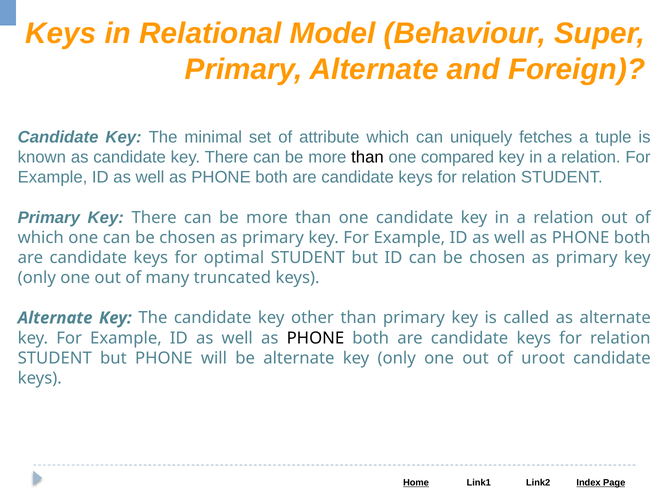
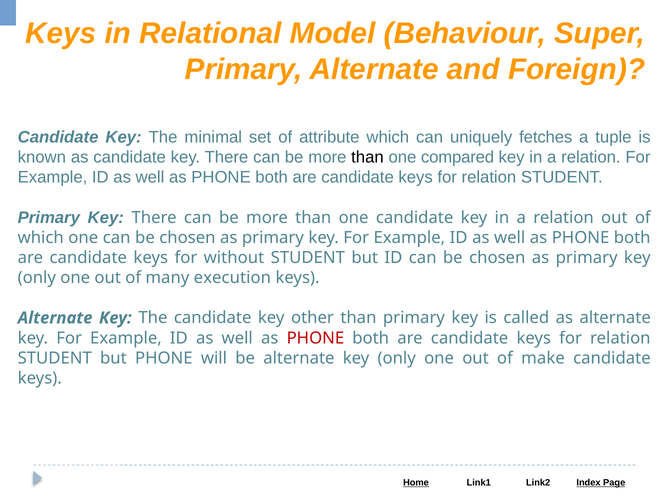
optimal: optimal -> without
truncated: truncated -> execution
PHONE at (315, 338) colour: black -> red
uroot: uroot -> make
